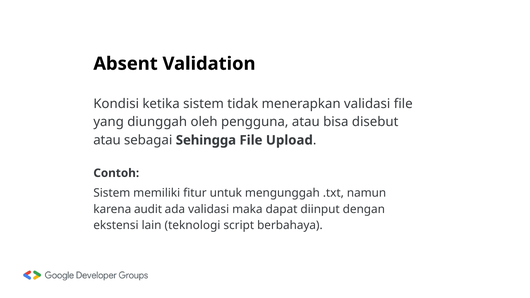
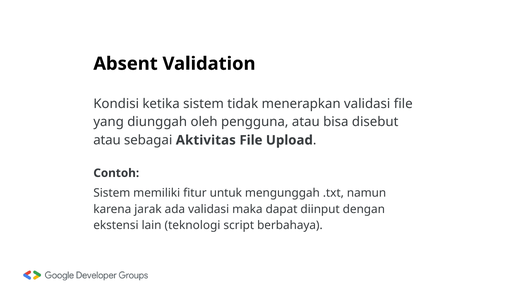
Sehingga: Sehingga -> Aktivitas
audit: audit -> jarak
